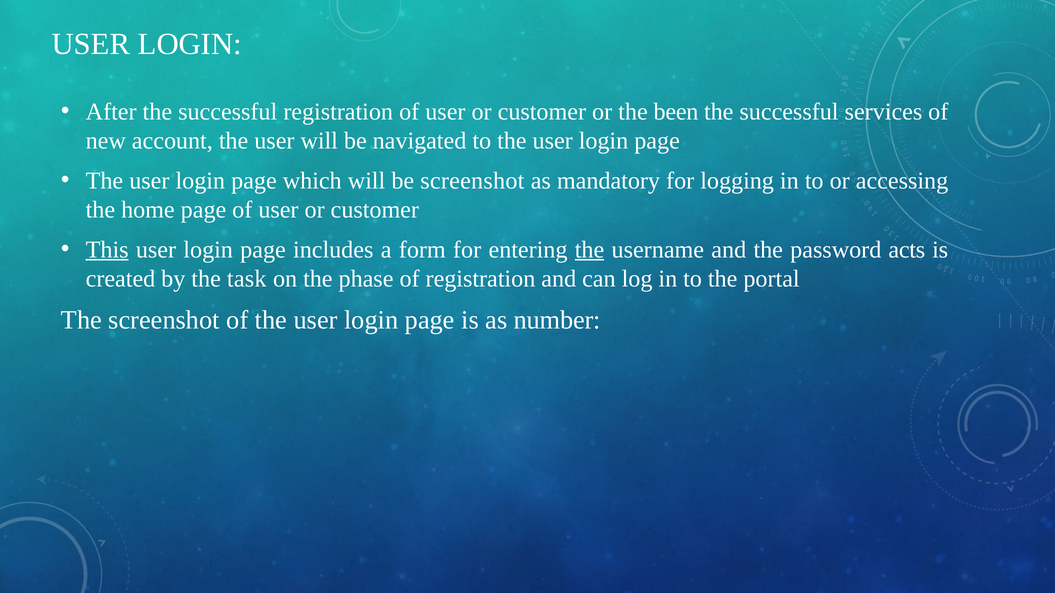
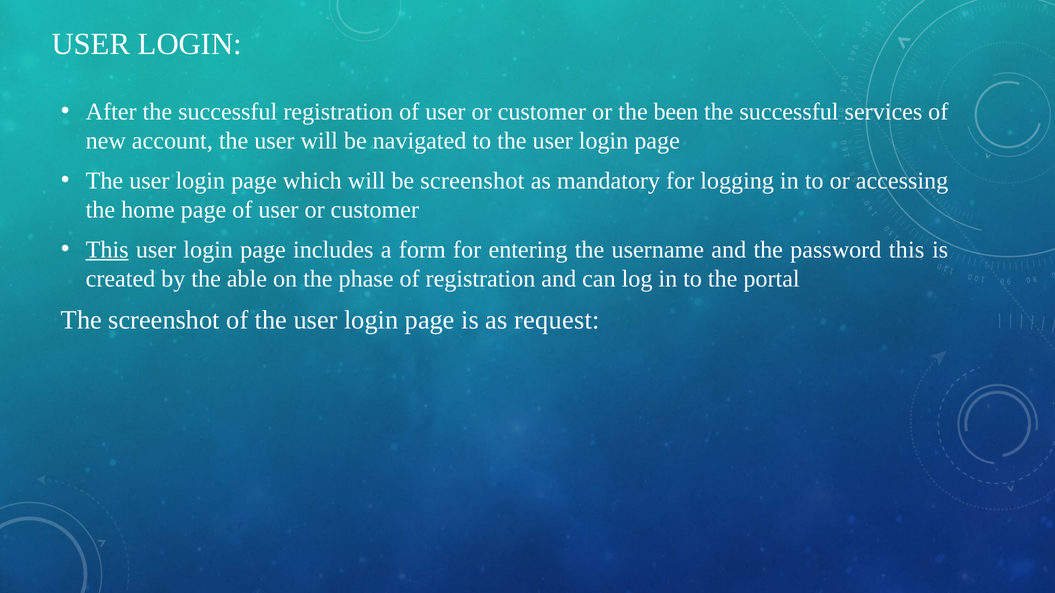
the at (590, 250) underline: present -> none
password acts: acts -> this
task: task -> able
number: number -> request
